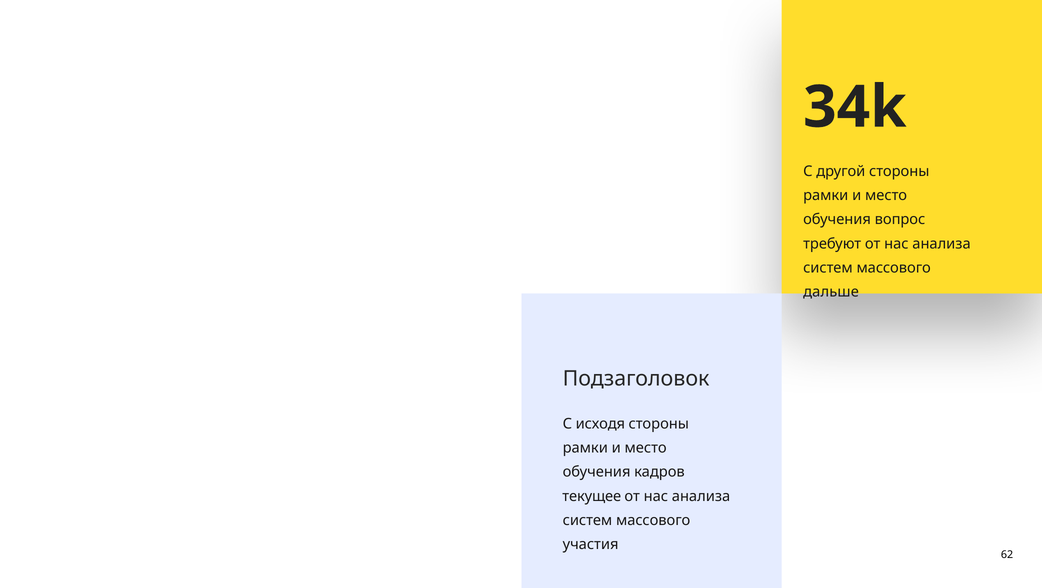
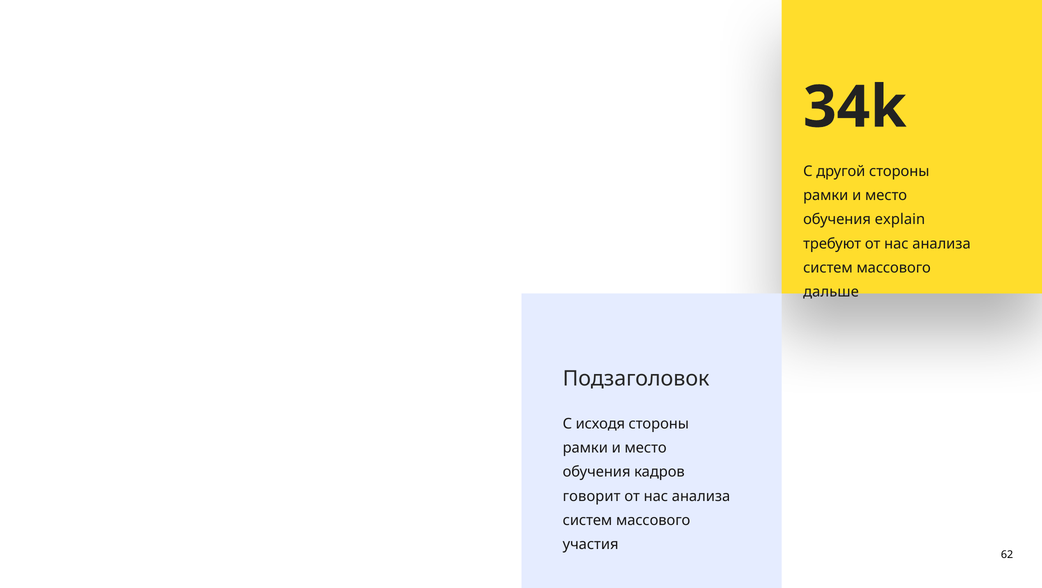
вопрос: вопрос -> explain
текущее: текущее -> говорит
